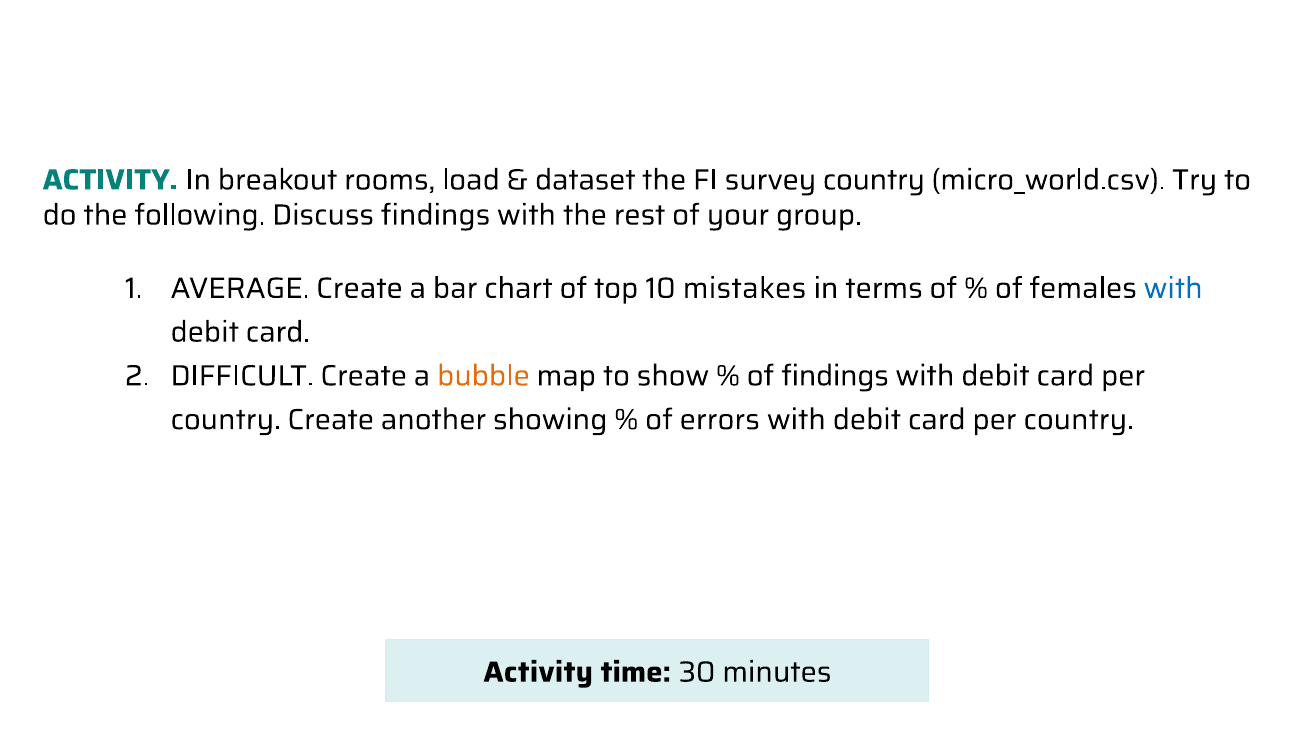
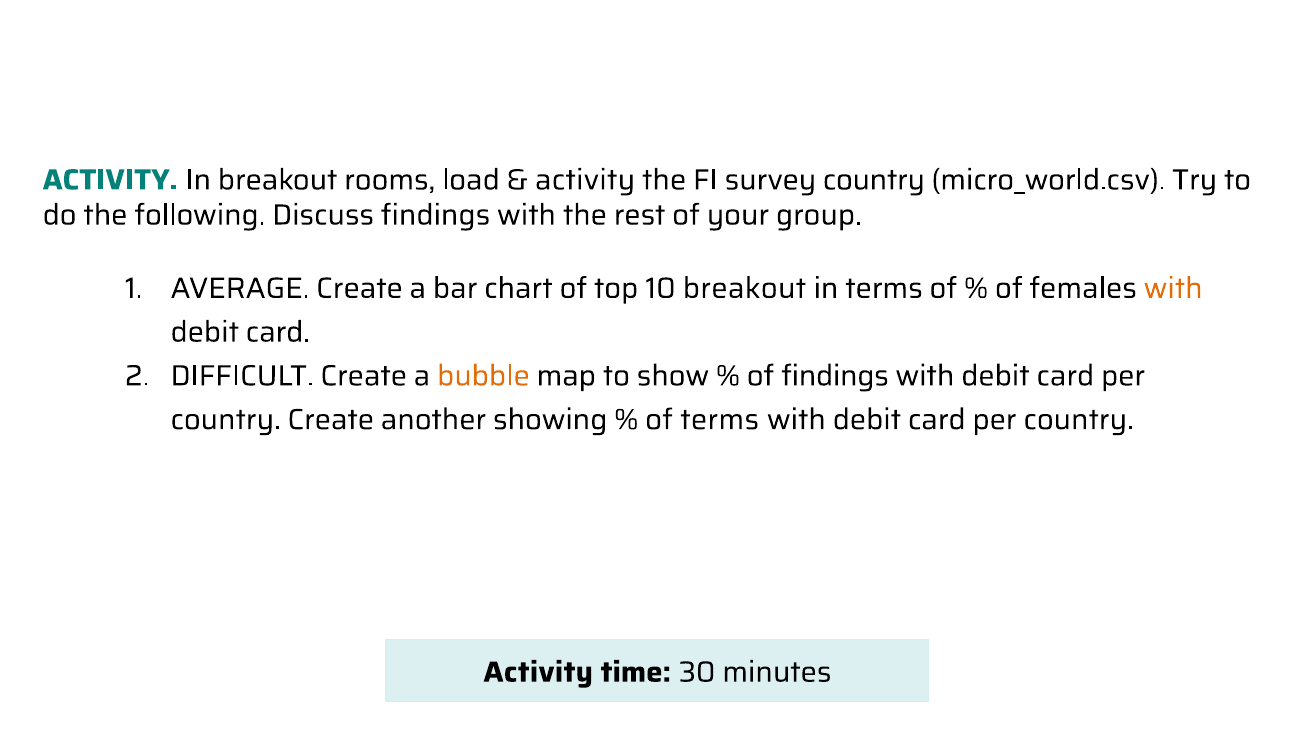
dataset at (585, 180): dataset -> activity
10 mistakes: mistakes -> breakout
with at (1173, 288) colour: blue -> orange
of errors: errors -> terms
